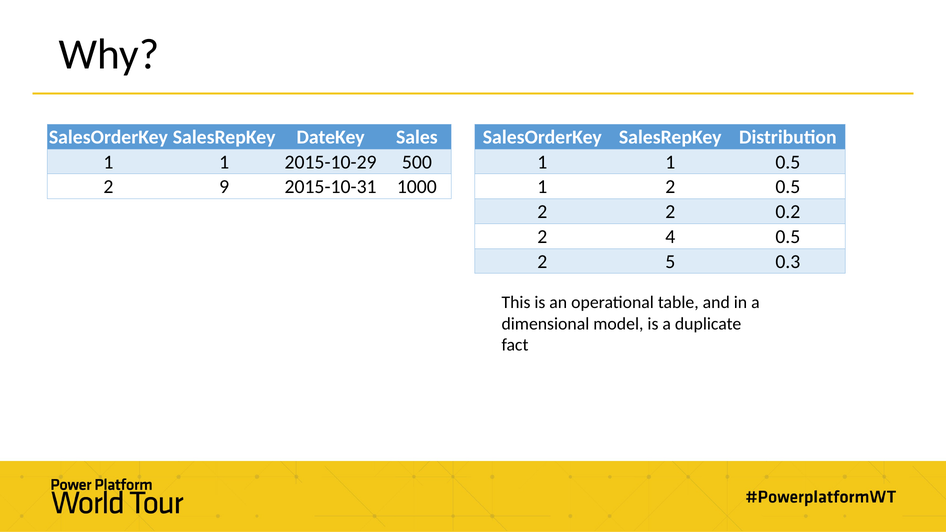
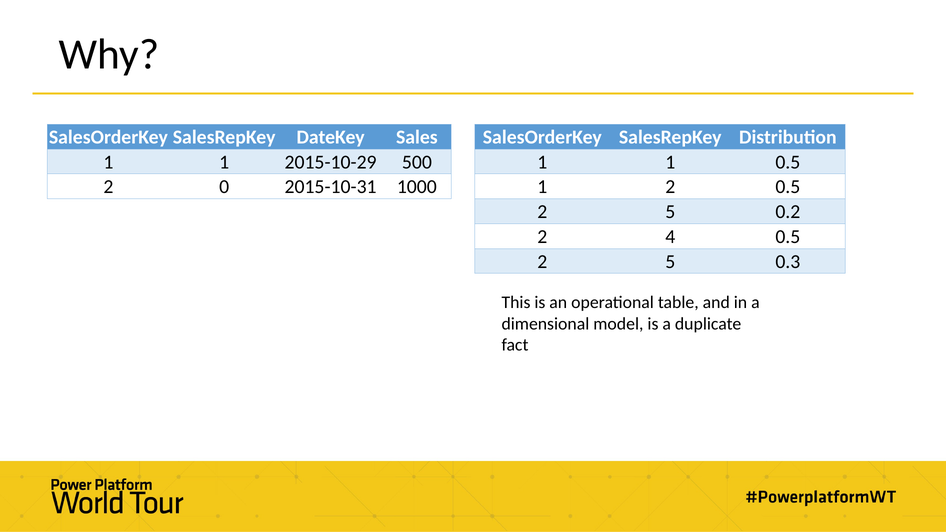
9: 9 -> 0
2 at (670, 212): 2 -> 5
